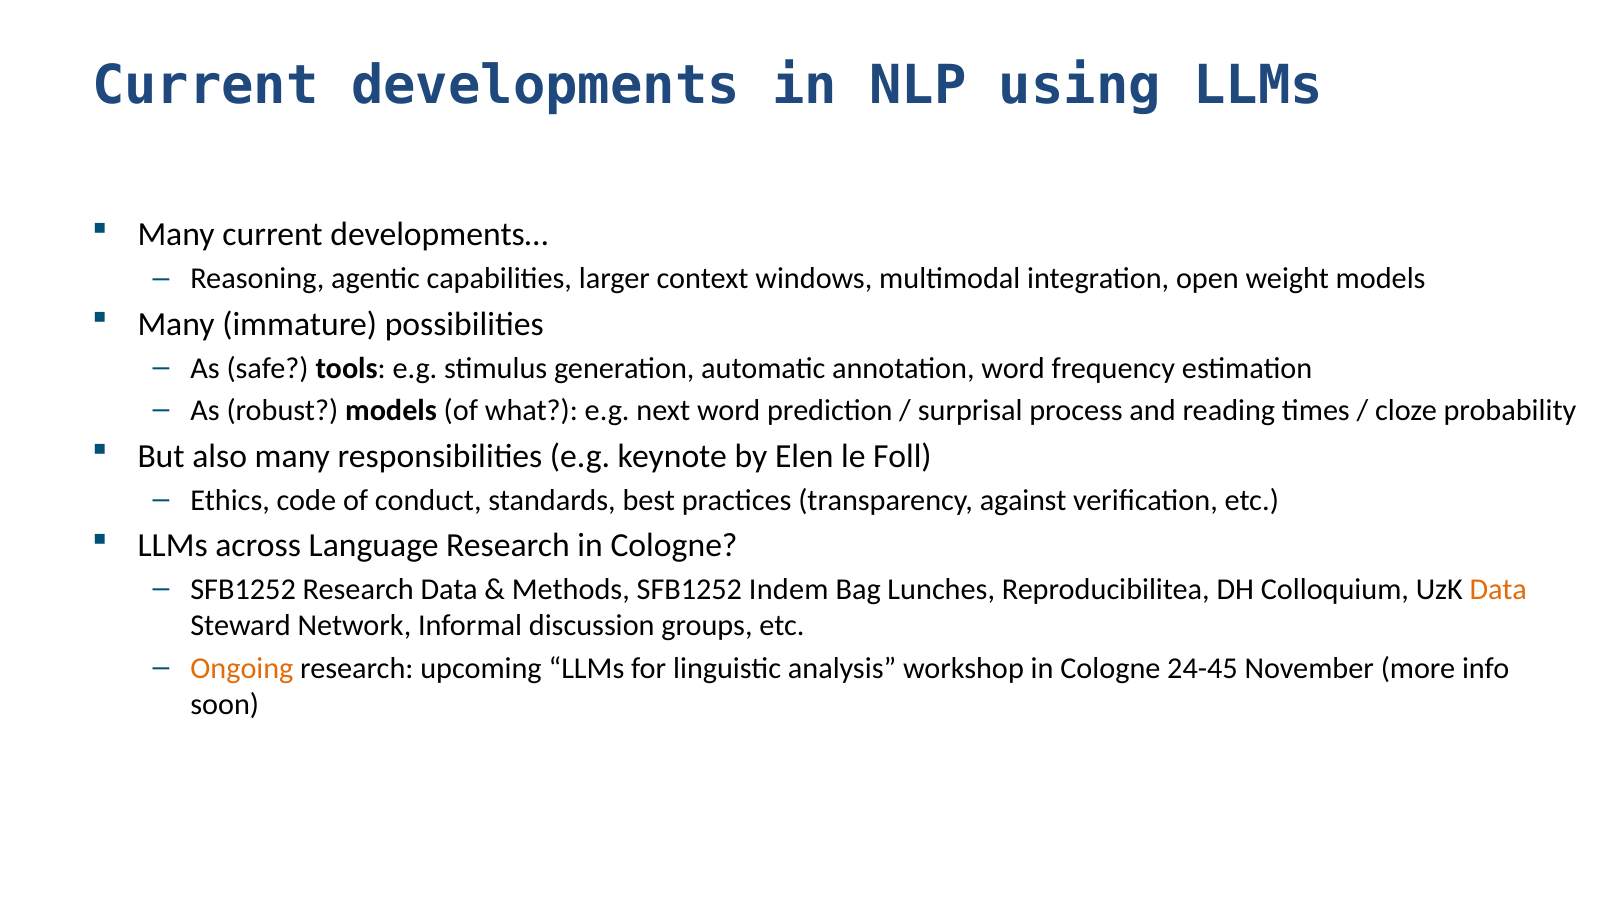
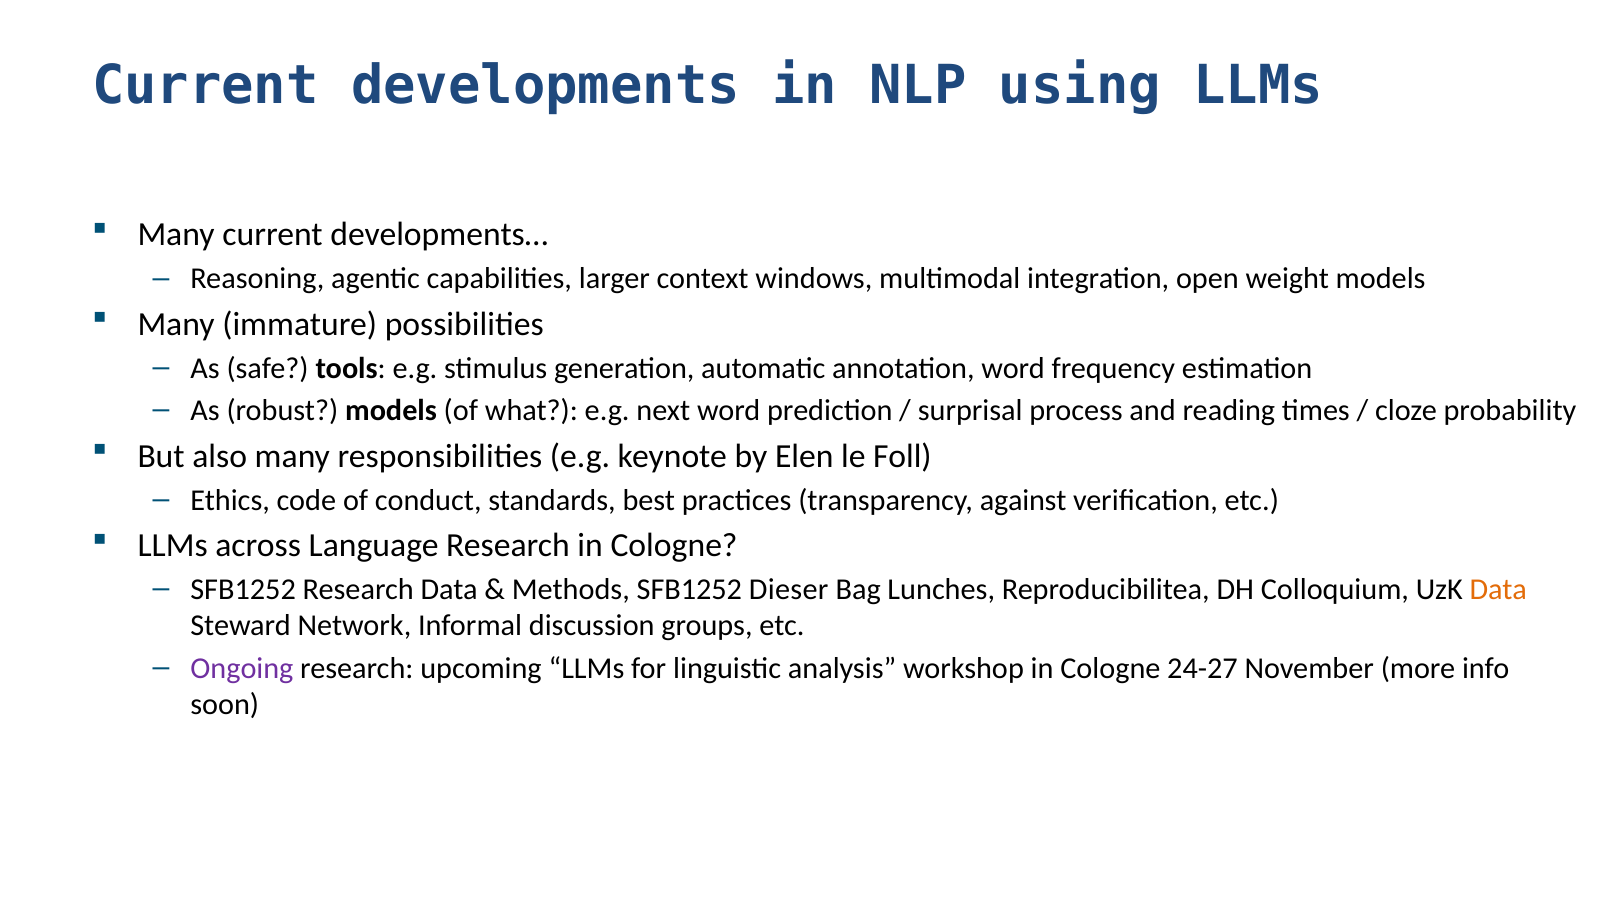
Indem: Indem -> Dieser
Ongoing colour: orange -> purple
24-45: 24-45 -> 24-27
